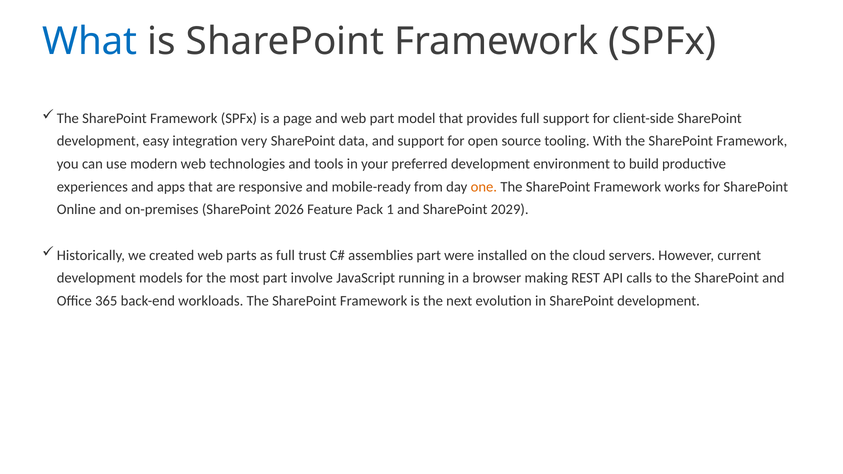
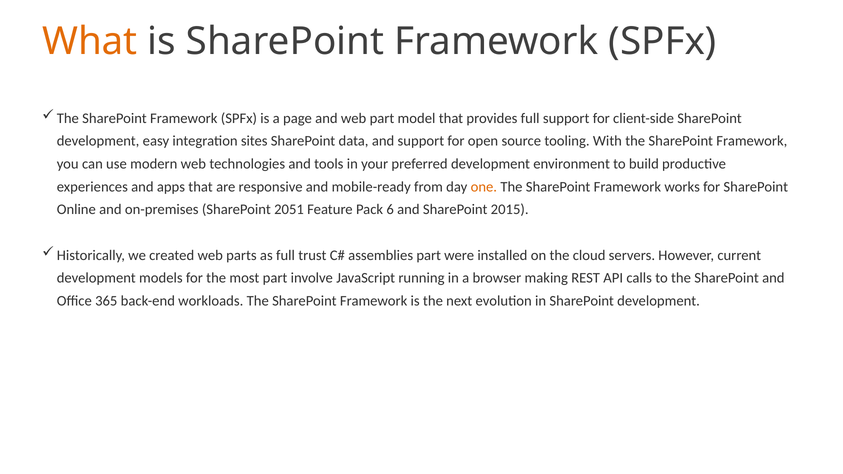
What colour: blue -> orange
very: very -> sites
2026: 2026 -> 2051
1: 1 -> 6
2029: 2029 -> 2015
